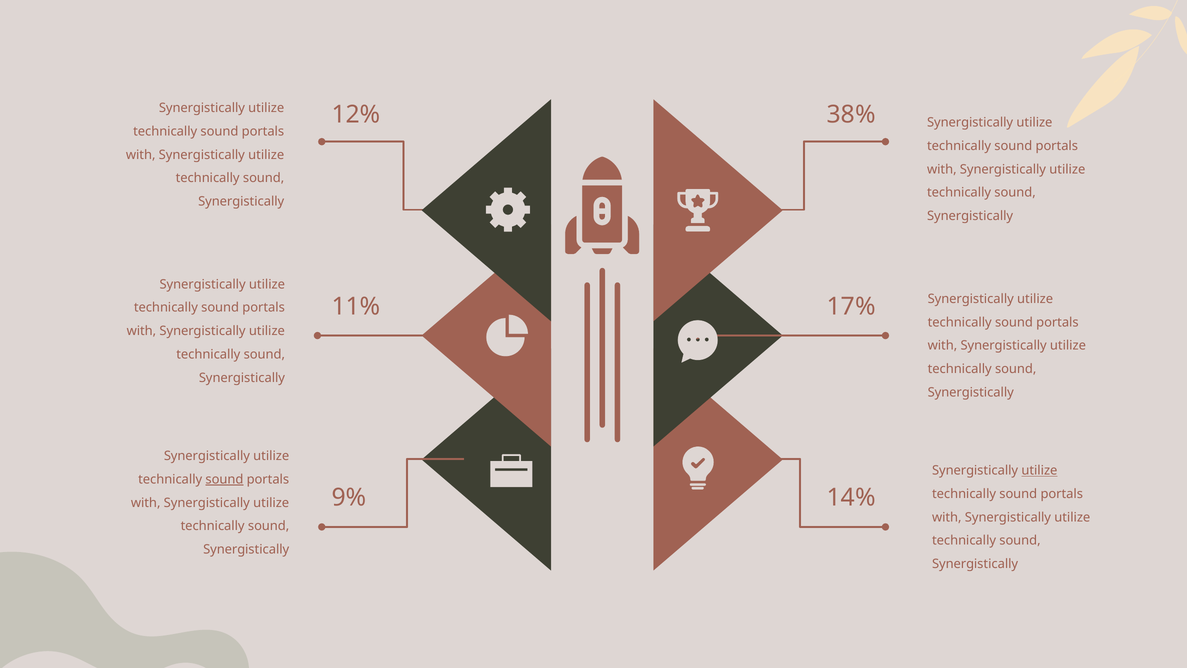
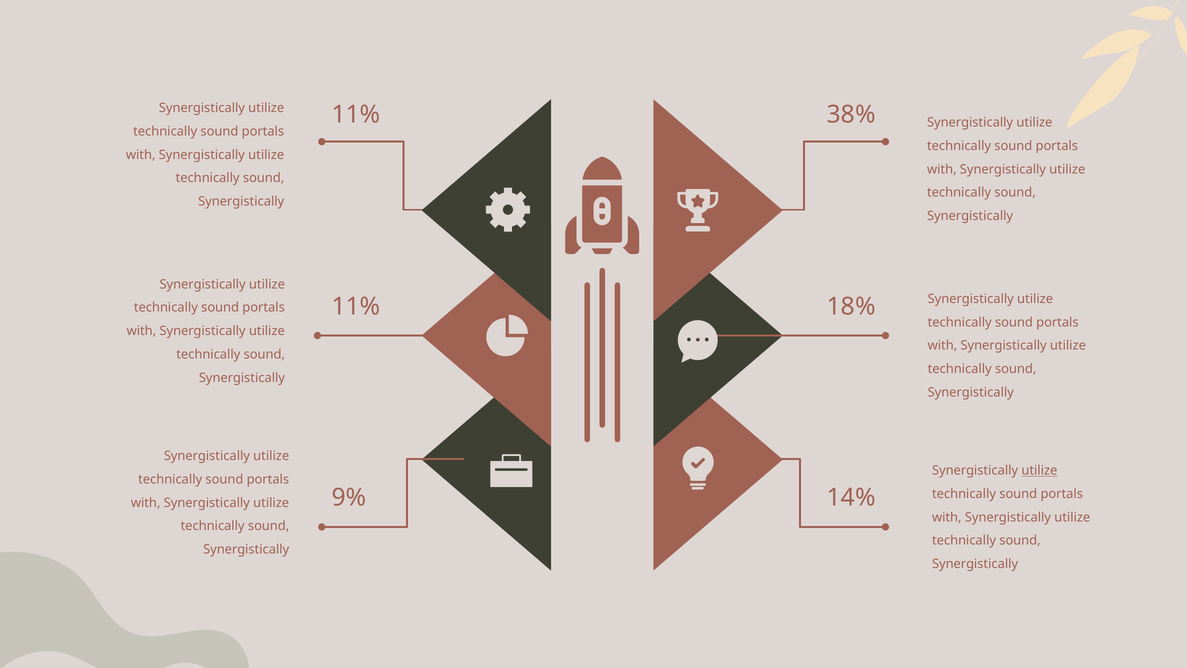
12% at (356, 115): 12% -> 11%
17%: 17% -> 18%
sound at (224, 479) underline: present -> none
